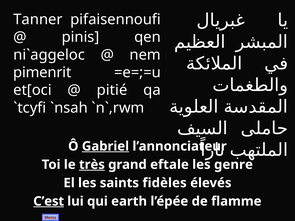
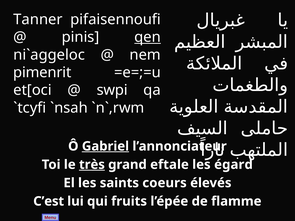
qen underline: none -> present
pitié: pitié -> swpi
genre: genre -> égard
fidèles: fidèles -> coeurs
C’est underline: present -> none
earth: earth -> fruits
